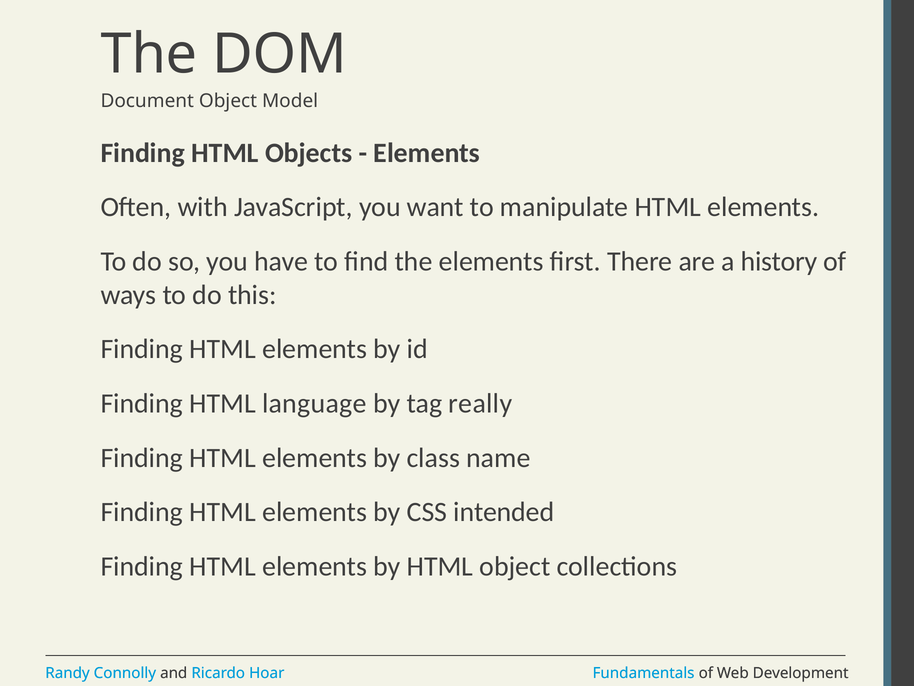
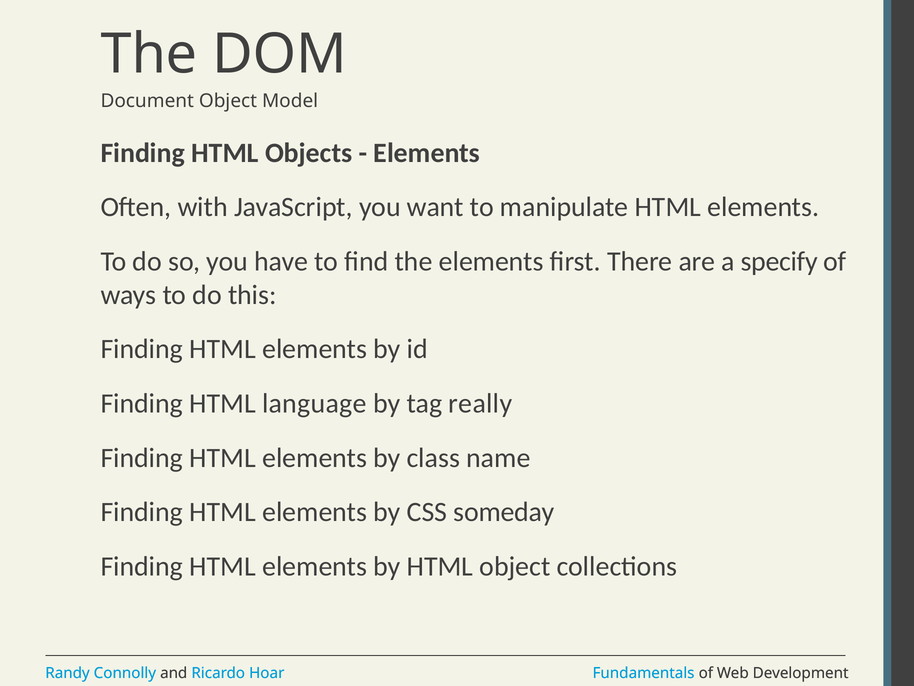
history: history -> specify
intended: intended -> someday
